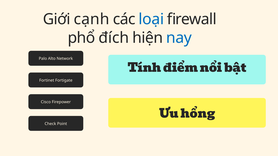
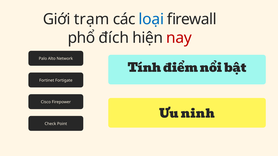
cạnh: cạnh -> trạm
nay colour: blue -> red
hổng: hổng -> ninh
